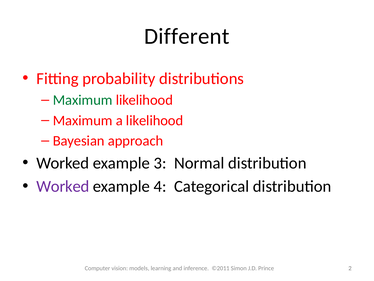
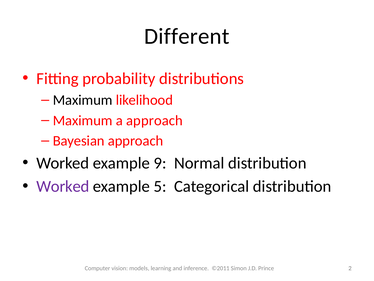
Maximum at (83, 100) colour: green -> black
a likelihood: likelihood -> approach
3: 3 -> 9
4: 4 -> 5
